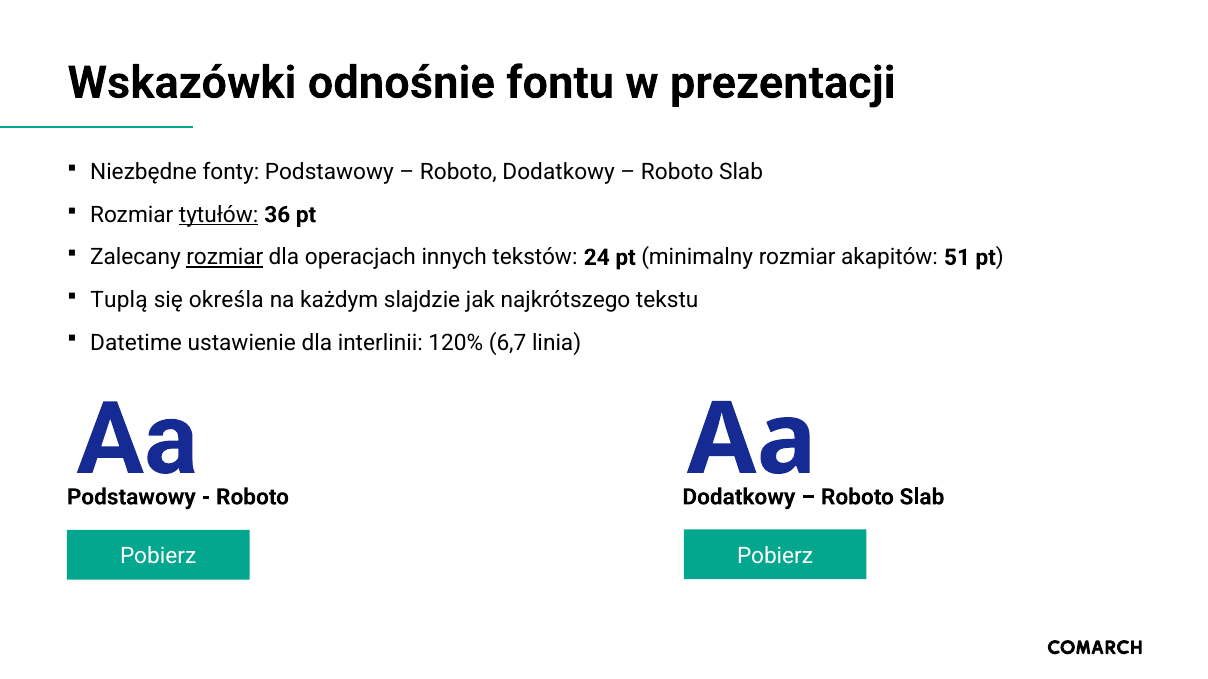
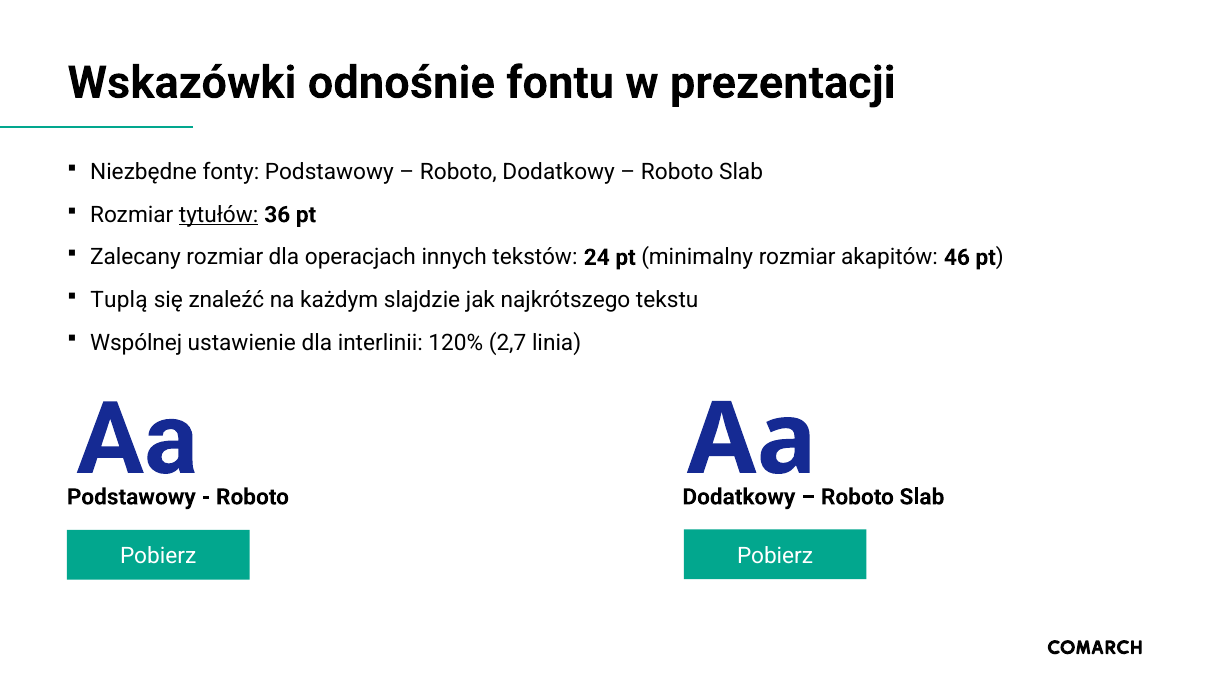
rozmiar at (225, 258) underline: present -> none
51: 51 -> 46
określa: określa -> znaleźć
Datetime: Datetime -> Wspólnej
6,7: 6,7 -> 2,7
